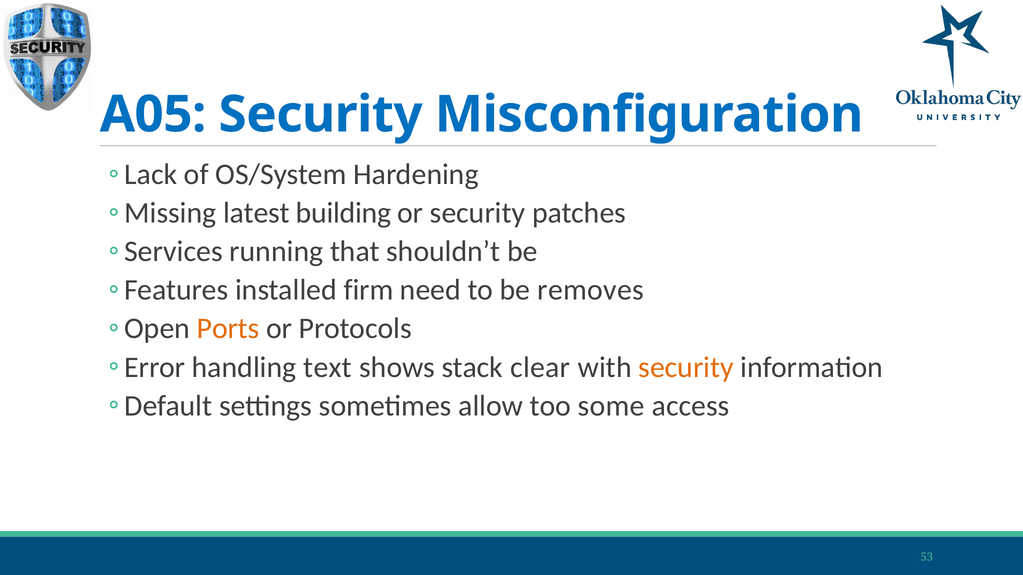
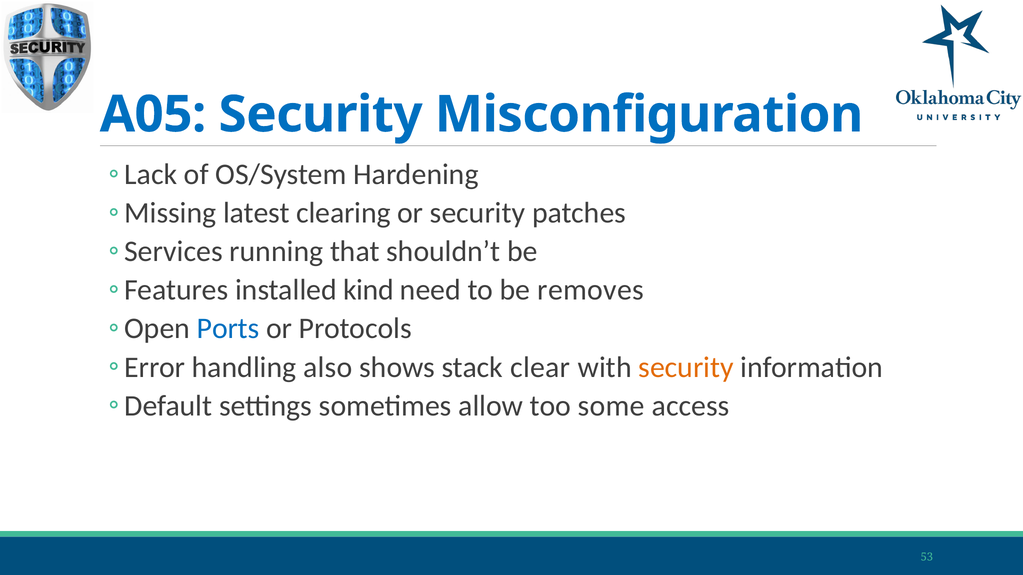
building: building -> clearing
firm: firm -> kind
Ports colour: orange -> blue
text: text -> also
